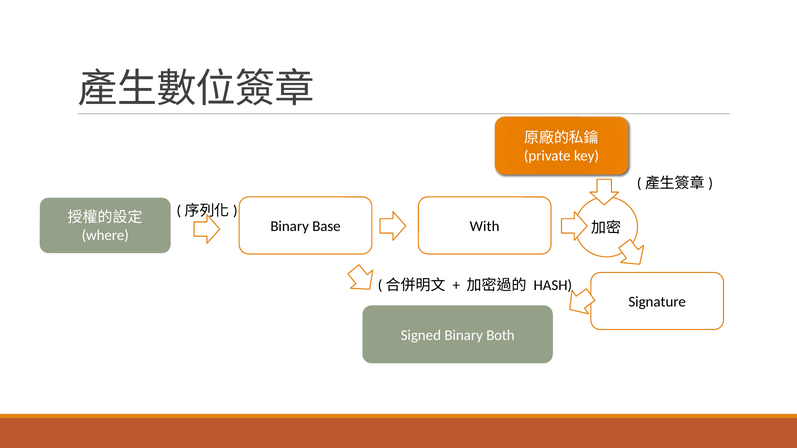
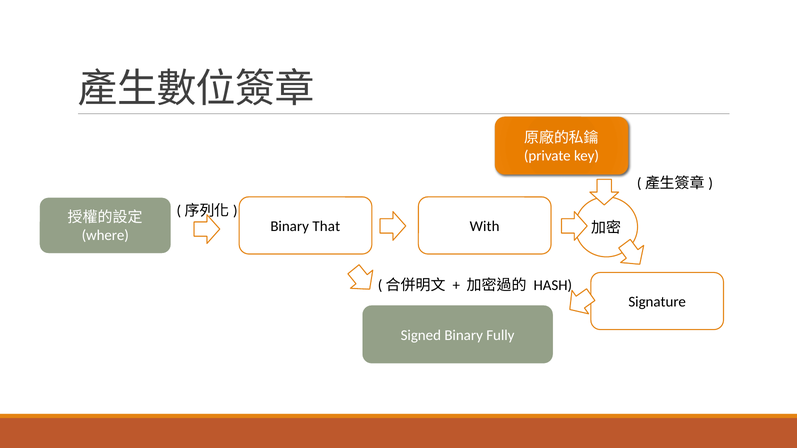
Base: Base -> That
Both: Both -> Fully
